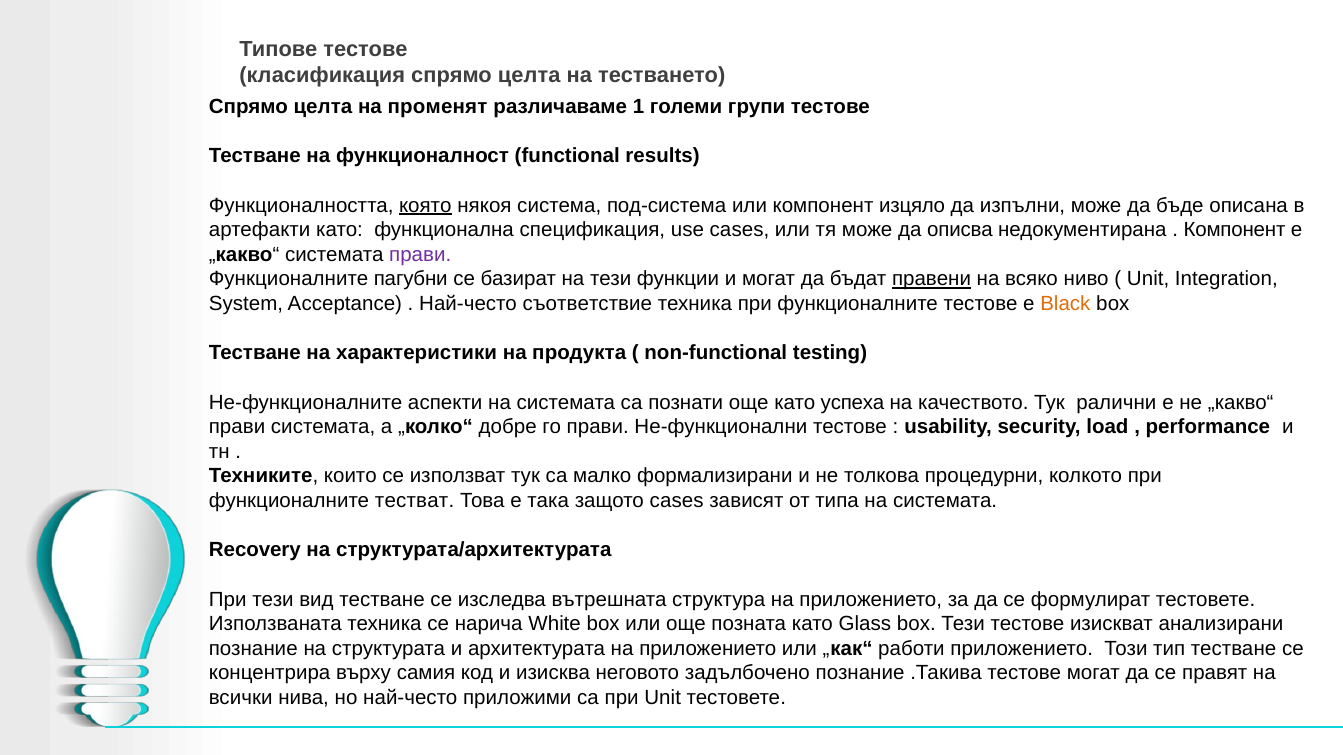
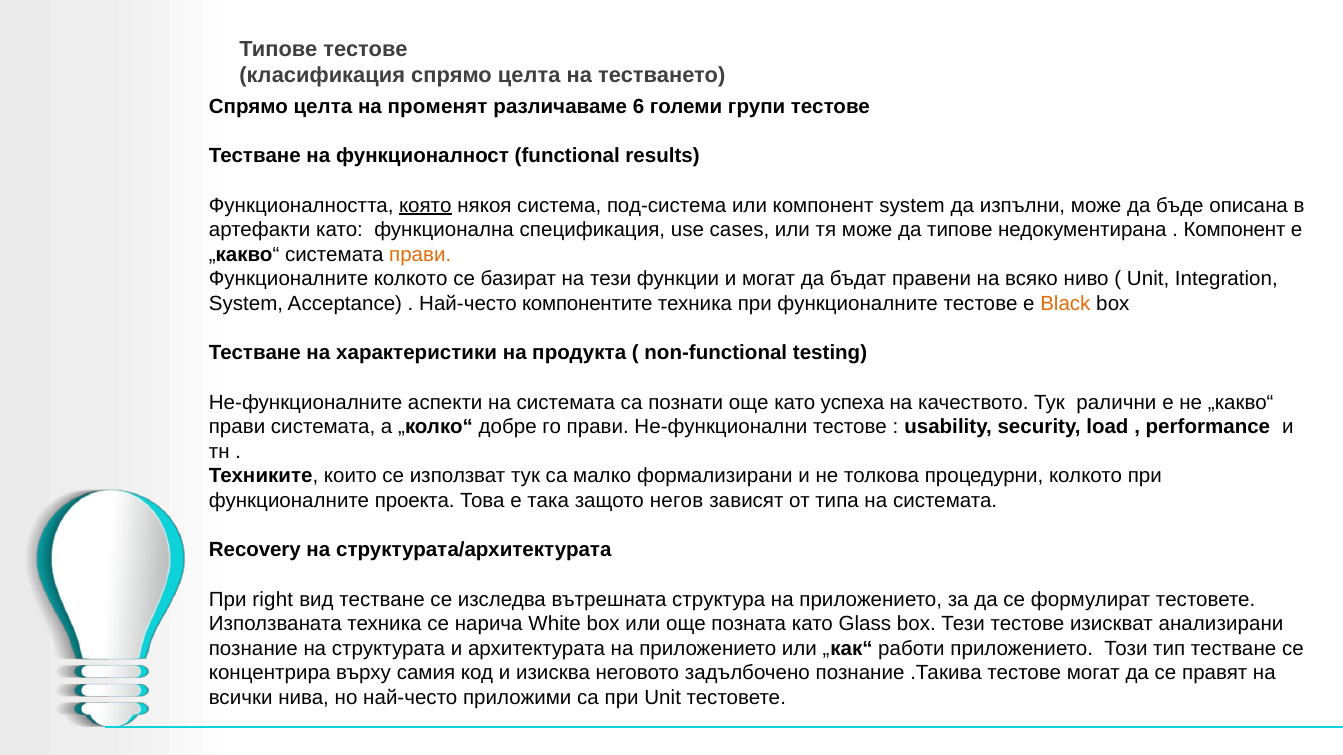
1: 1 -> 6
компонент изцяло: изцяло -> system
да описва: описва -> типове
прави at (420, 255) colour: purple -> orange
Функционалните пагубни: пагубни -> колкото
правени underline: present -> none
съответствие: съответствие -> компонентите
тестват: тестват -> проекта
защото cases: cases -> негов
При тези: тези -> right
